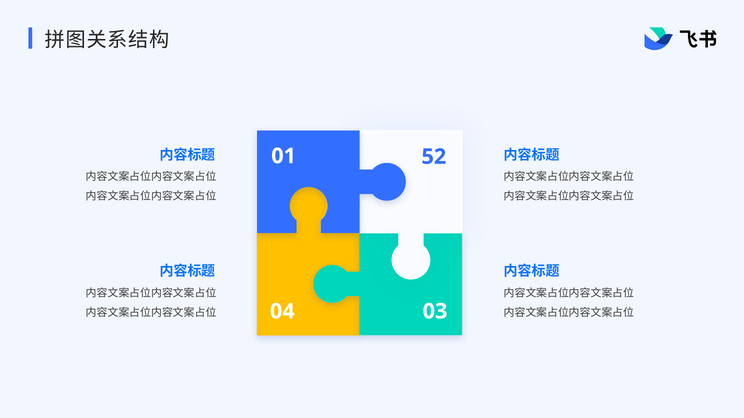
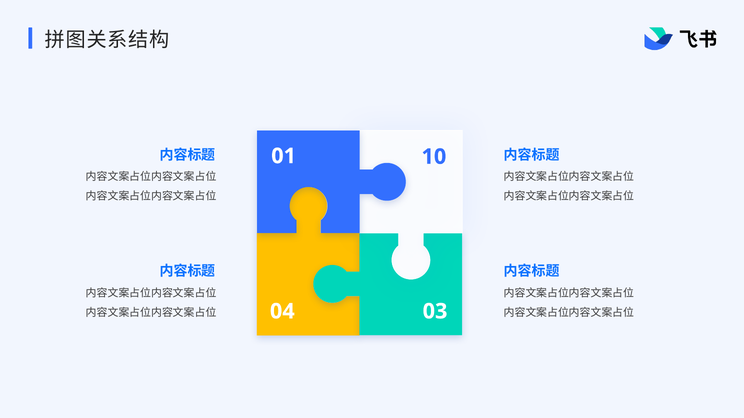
52: 52 -> 10
